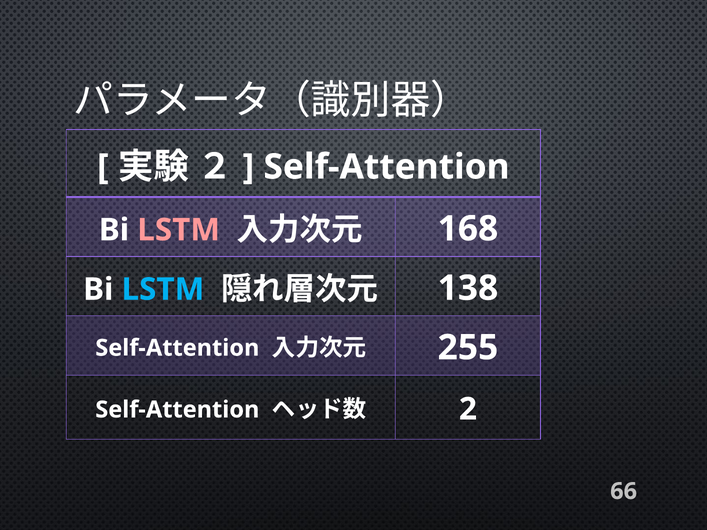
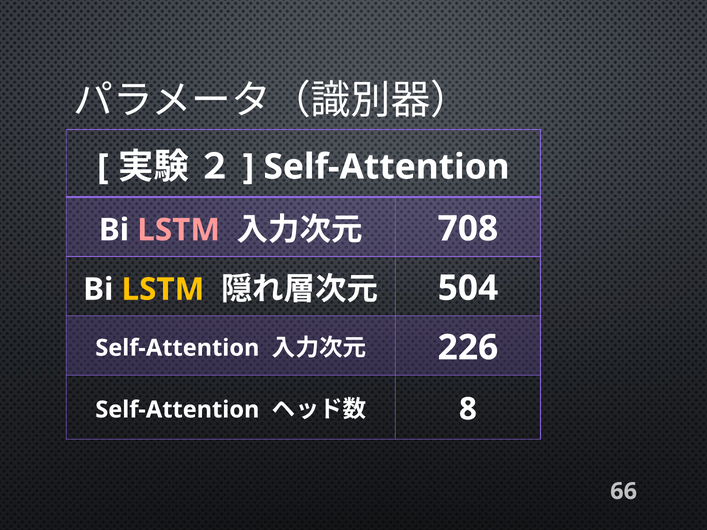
168: 168 -> 708
LSTM at (163, 290) colour: light blue -> yellow
138: 138 -> 504
255: 255 -> 226
2: 2 -> 8
